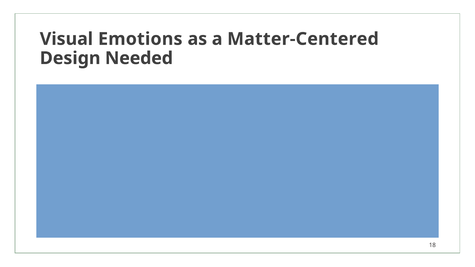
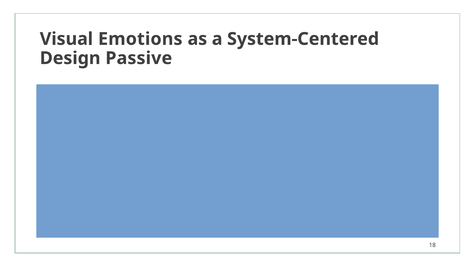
Matter-Centered: Matter-Centered -> System-Centered
Needed: Needed -> Passive
